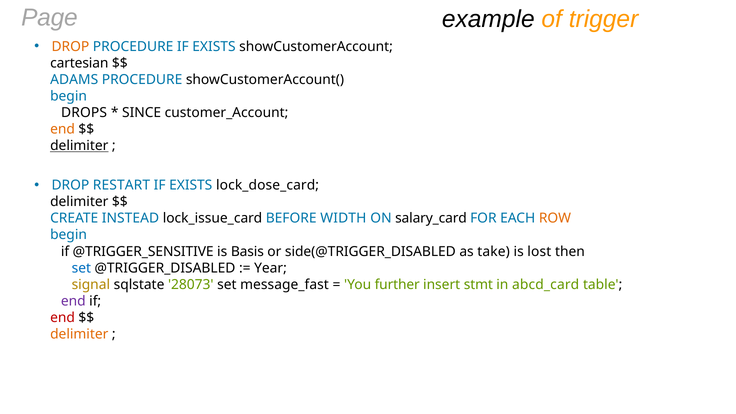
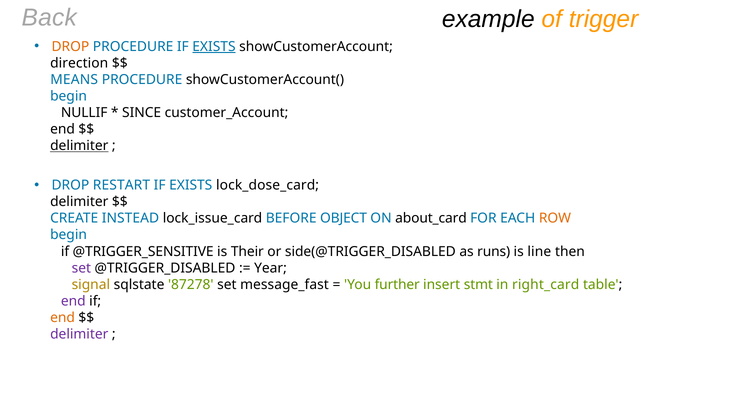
Page: Page -> Back
EXISTS at (214, 46) underline: none -> present
cartesian: cartesian -> direction
ADAMS: ADAMS -> MEANS
DROPS: DROPS -> NULLIF
end at (63, 129) colour: orange -> black
WIDTH: WIDTH -> OBJECT
salary_card: salary_card -> about_card
Basis: Basis -> Their
take: take -> runs
lost: lost -> line
set at (81, 268) colour: blue -> purple
28073: 28073 -> 87278
abcd_card: abcd_card -> right_card
end at (63, 318) colour: red -> orange
delimiter at (79, 334) colour: orange -> purple
